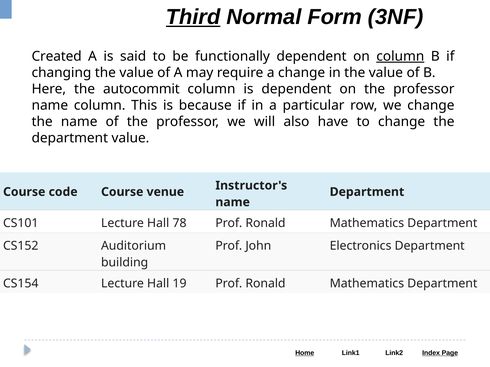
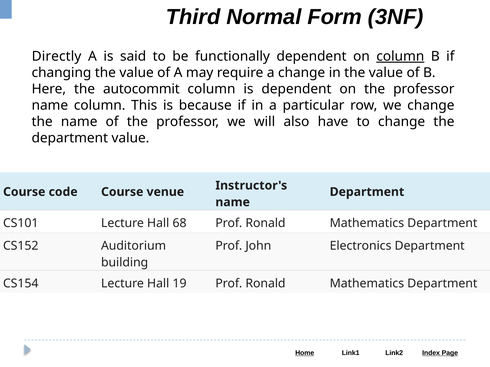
Third underline: present -> none
Created: Created -> Directly
78: 78 -> 68
